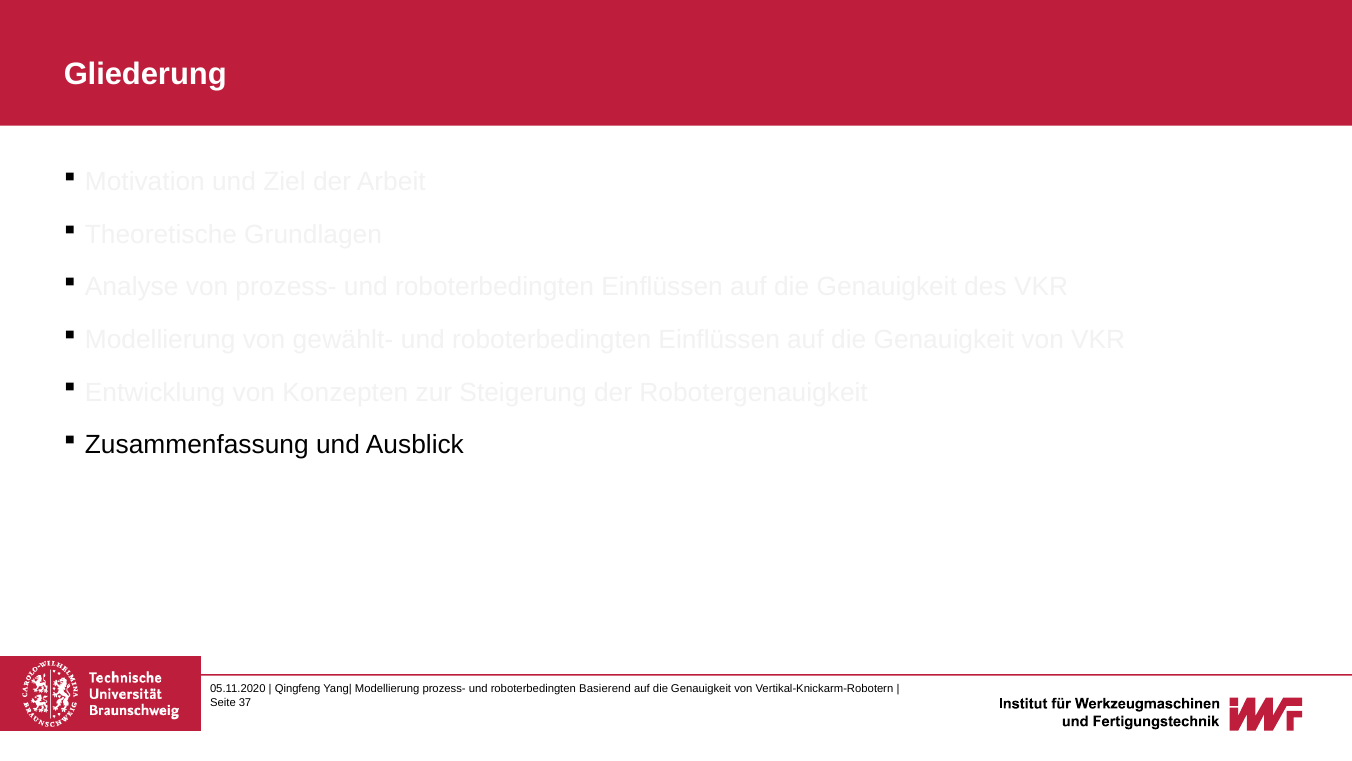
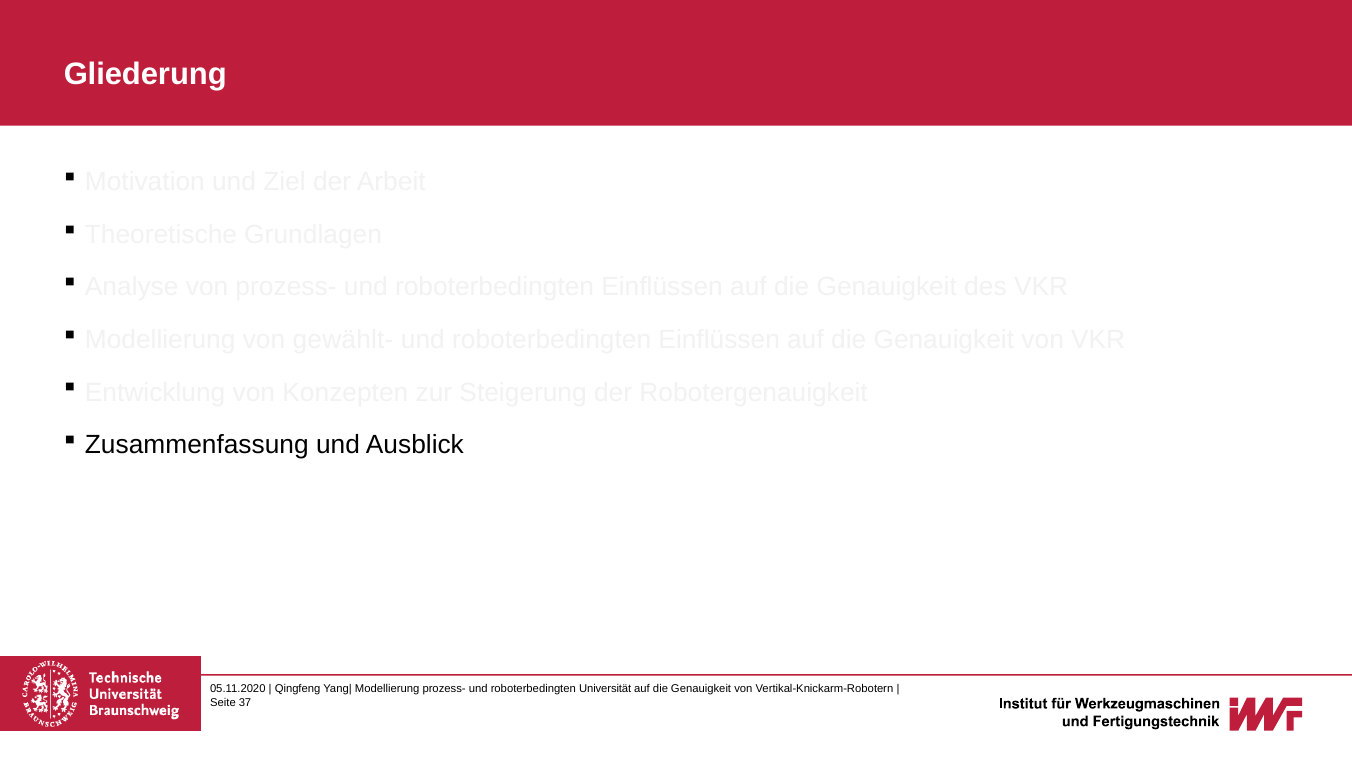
Basierend: Basierend -> Universität
